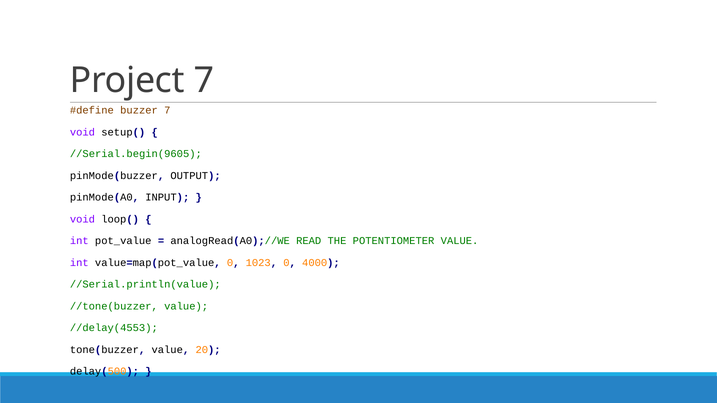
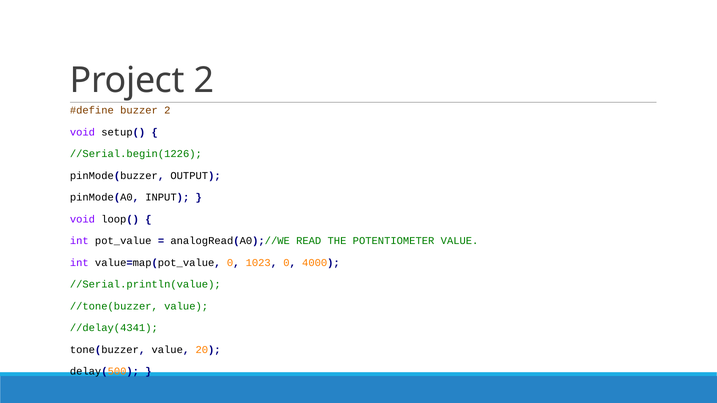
Project 7: 7 -> 2
buzzer 7: 7 -> 2
//Serial.begin(9605: //Serial.begin(9605 -> //Serial.begin(1226
//delay(4553: //delay(4553 -> //delay(4341
